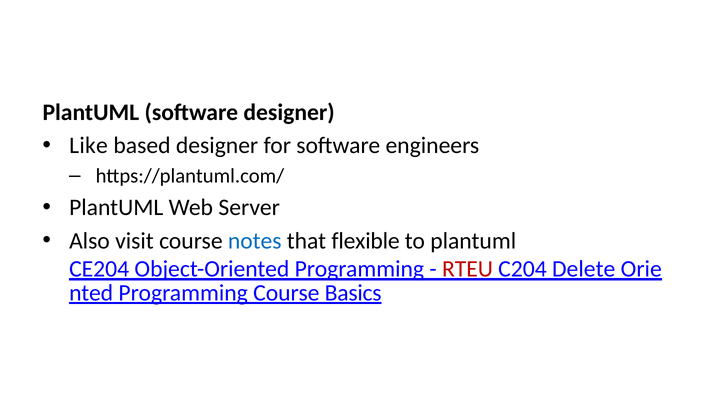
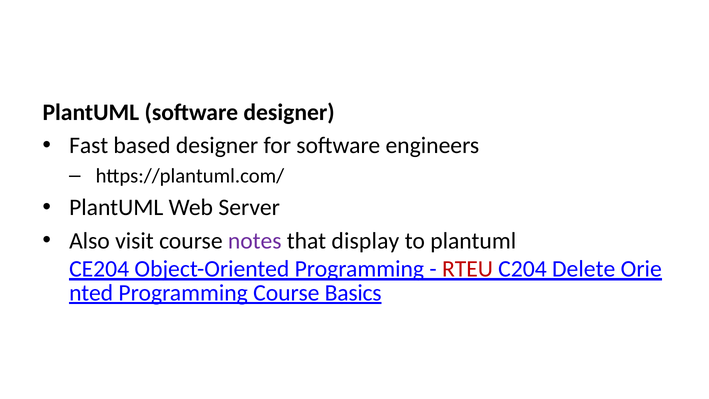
Like: Like -> Fast
notes colour: blue -> purple
flexible: flexible -> display
